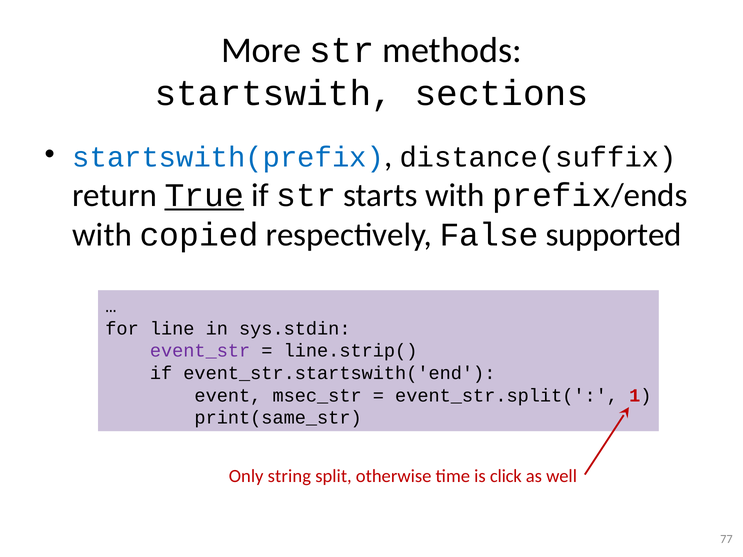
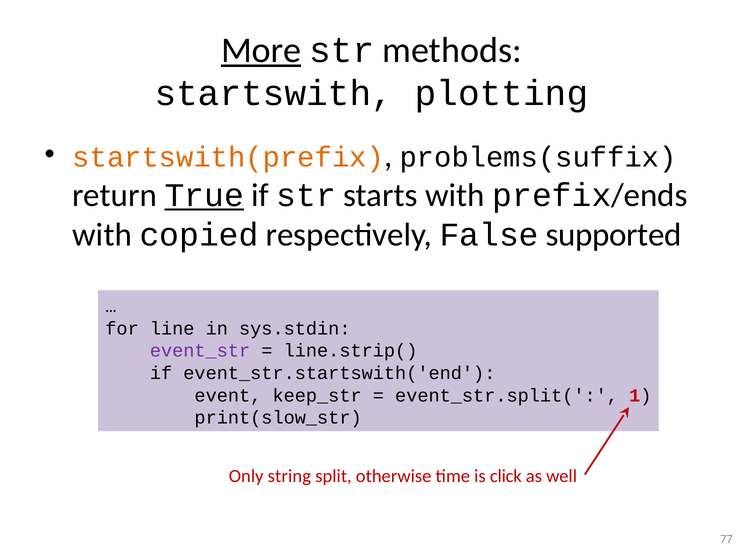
More underline: none -> present
sections: sections -> plotting
startswith(prefix colour: blue -> orange
distance(suffix: distance(suffix -> problems(suffix
msec_str: msec_str -> keep_str
print(same_str: print(same_str -> print(slow_str
